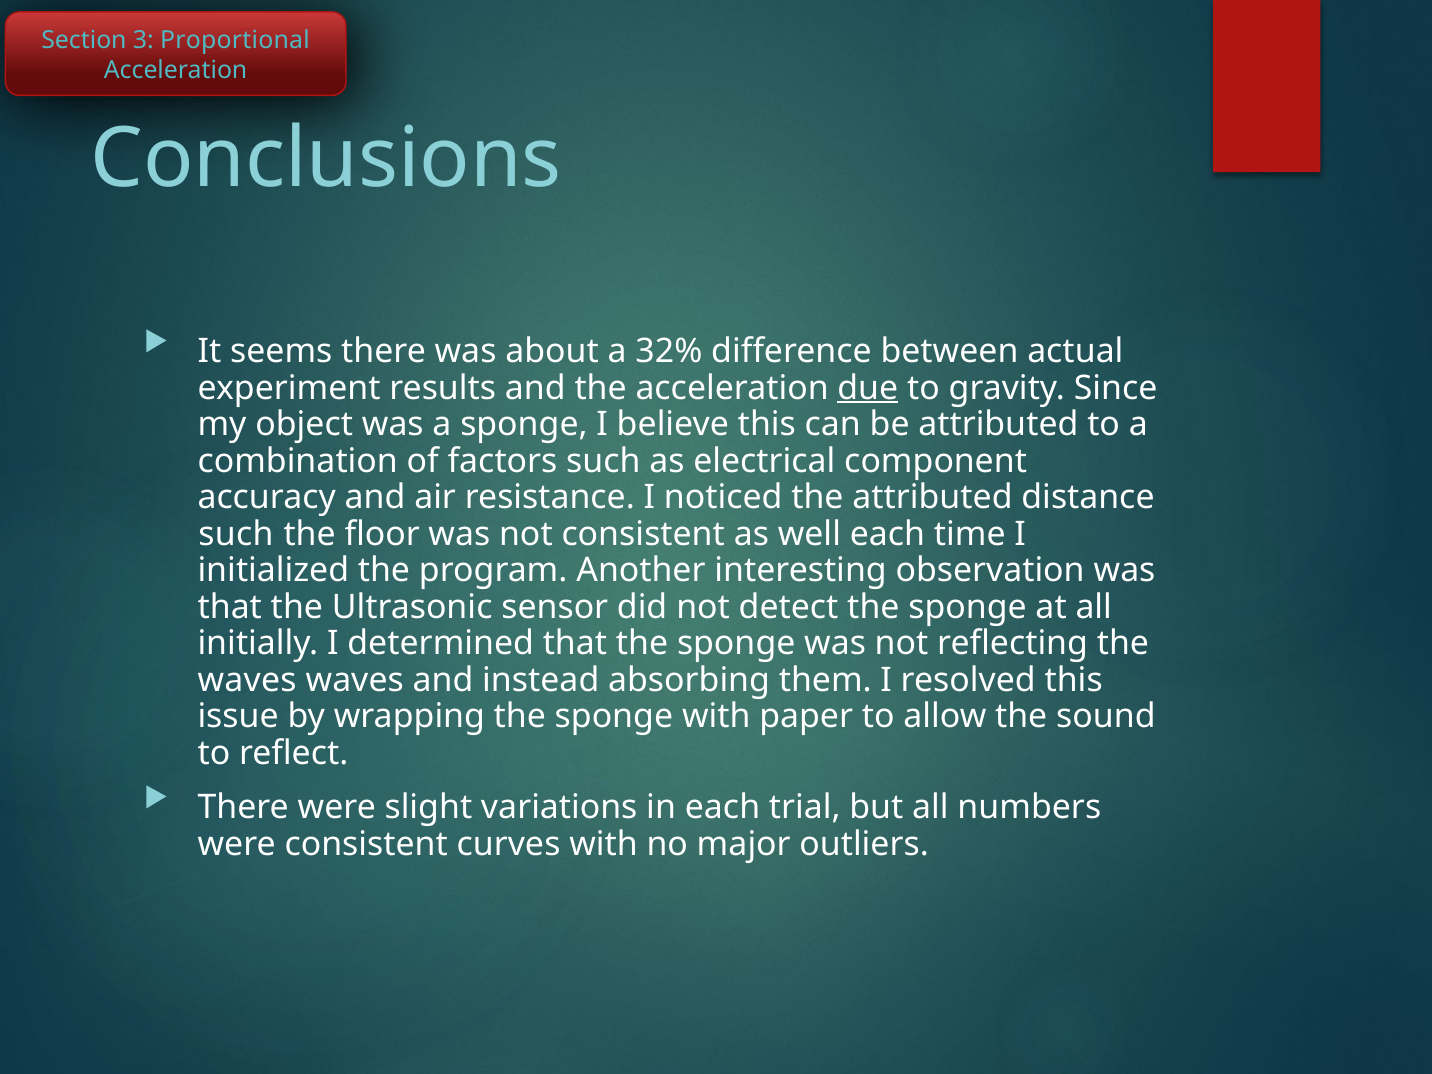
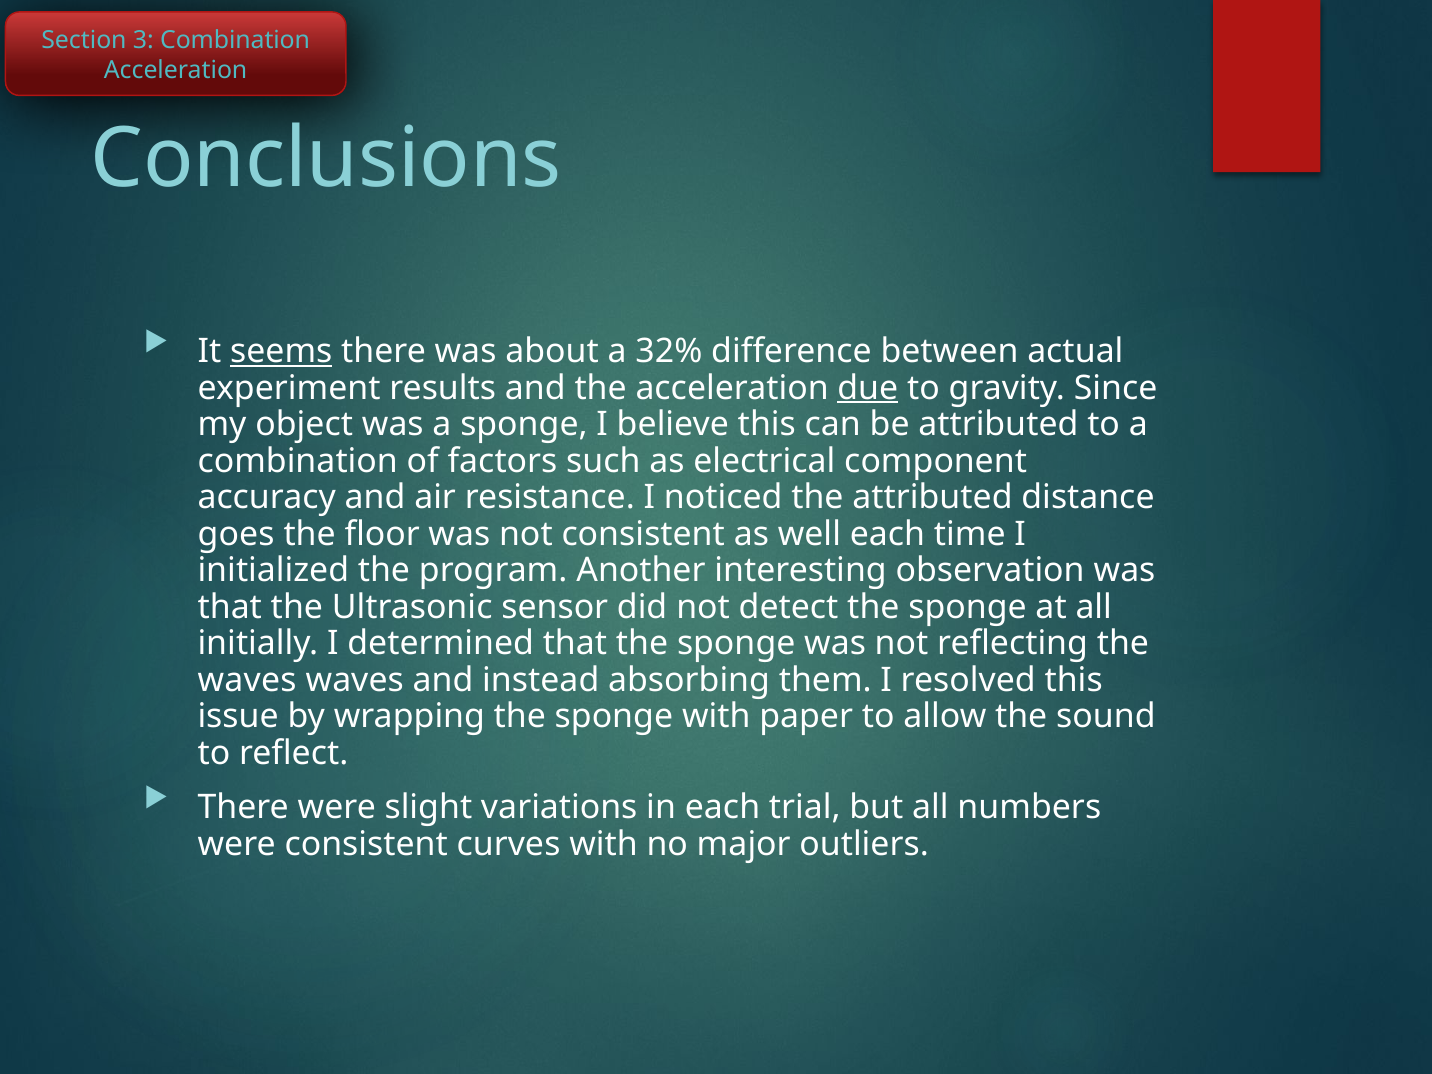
3 Proportional: Proportional -> Combination
seems underline: none -> present
such at (236, 534): such -> goes
